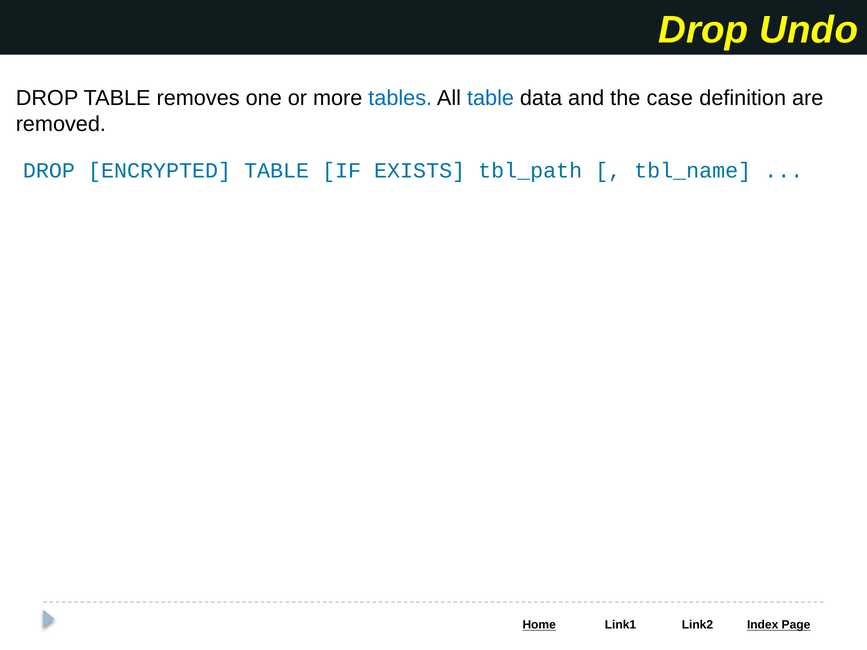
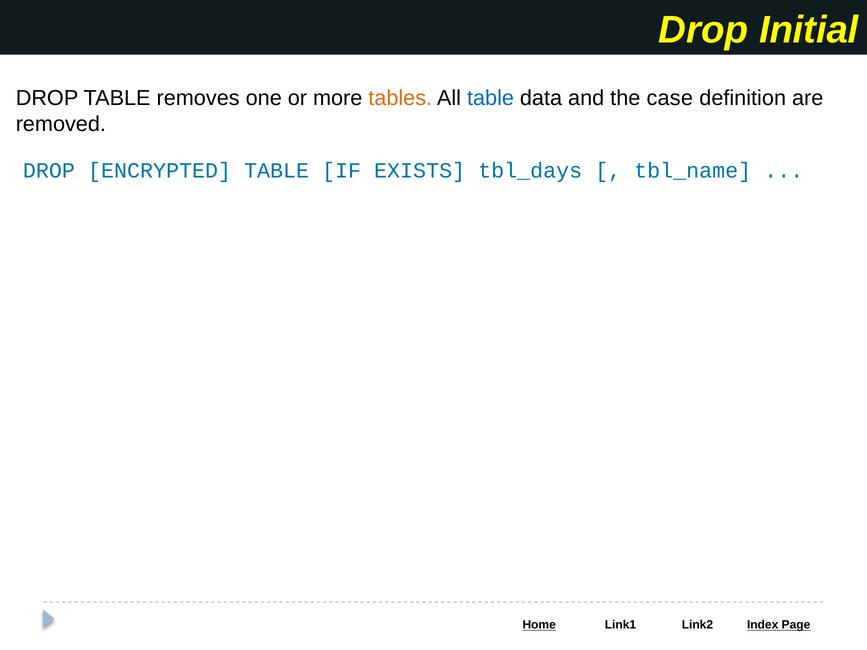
Undo: Undo -> Initial
tables colour: blue -> orange
tbl_path: tbl_path -> tbl_days
